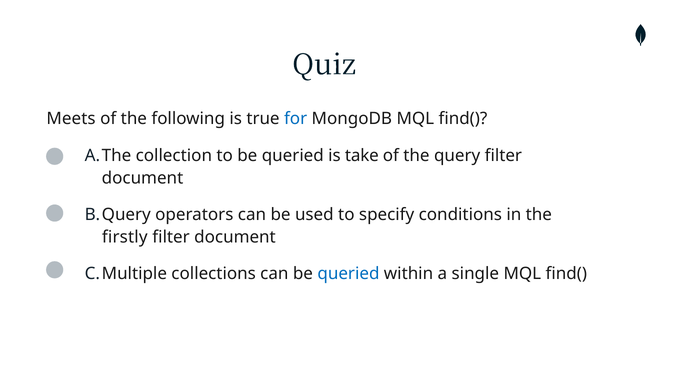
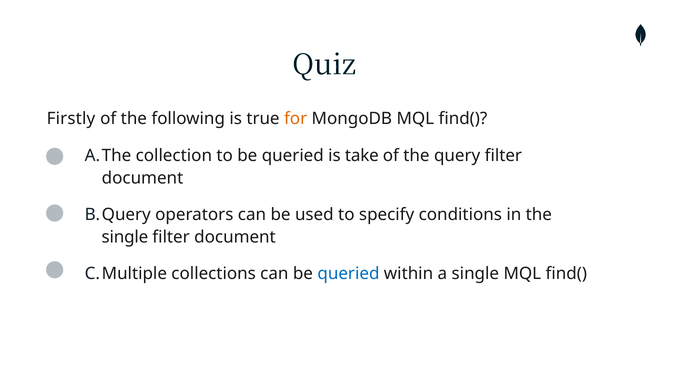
Meets: Meets -> Firstly
for colour: blue -> orange
firstly at (125, 237): firstly -> single
